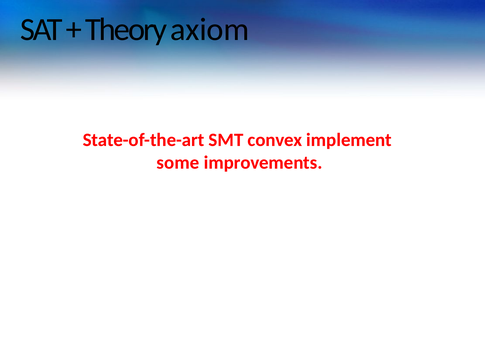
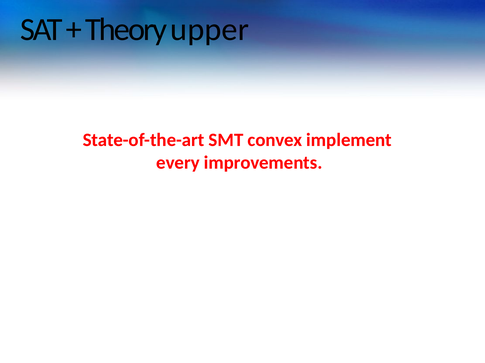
axiom: axiom -> upper
some: some -> every
